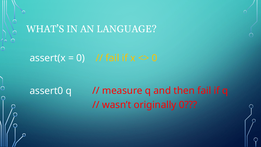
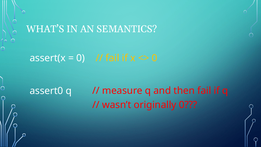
LANGUAGE: LANGUAGE -> SEMANTICS
